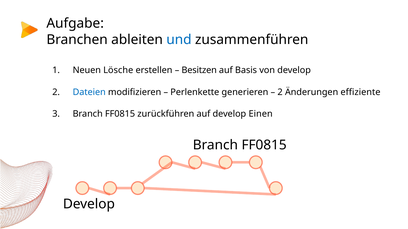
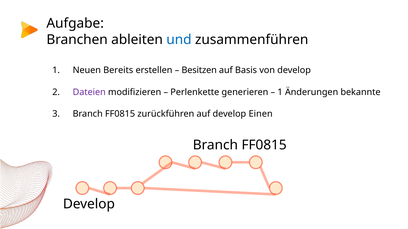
Lösche: Lösche -> Bereits
Dateien colour: blue -> purple
2 at (280, 92): 2 -> 1
effiziente: effiziente -> bekannte
